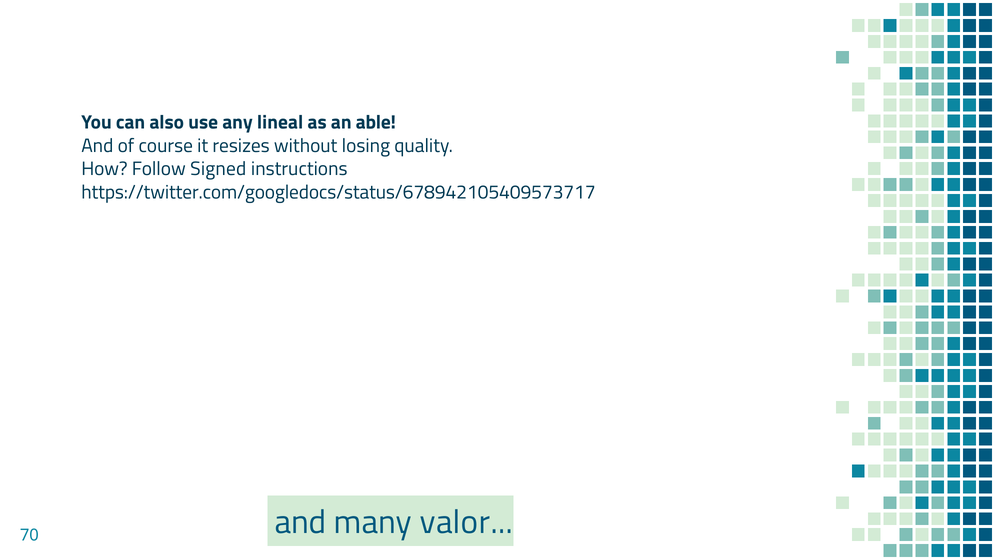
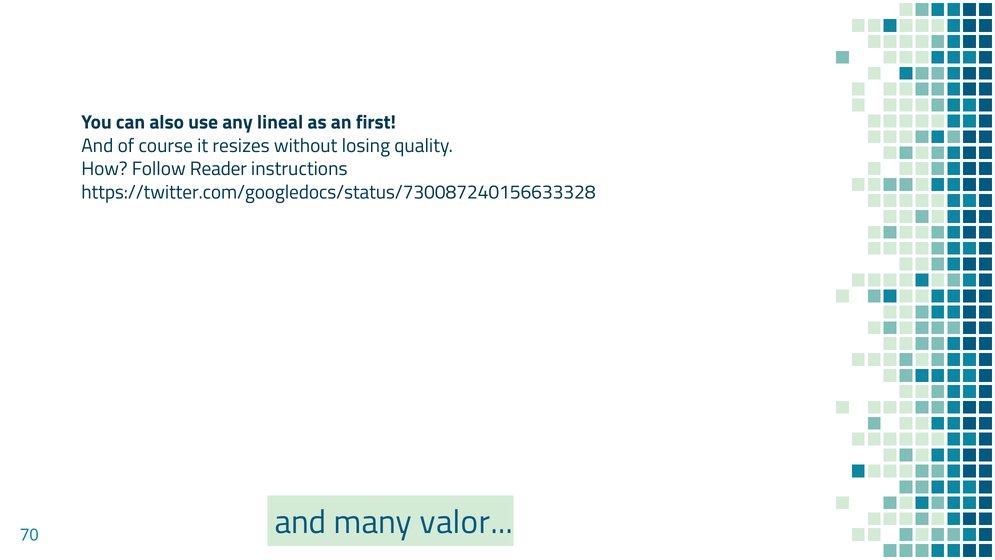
able: able -> first
Signed: Signed -> Reader
https://twitter.com/googledocs/status/678942105409573717: https://twitter.com/googledocs/status/678942105409573717 -> https://twitter.com/googledocs/status/730087240156633328
